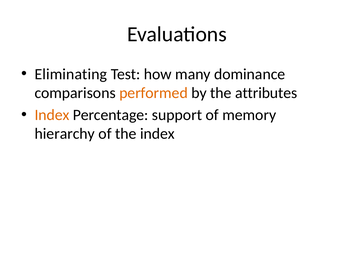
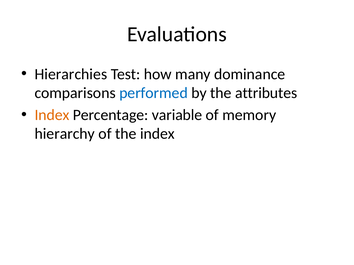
Eliminating: Eliminating -> Hierarchies
performed colour: orange -> blue
support: support -> variable
